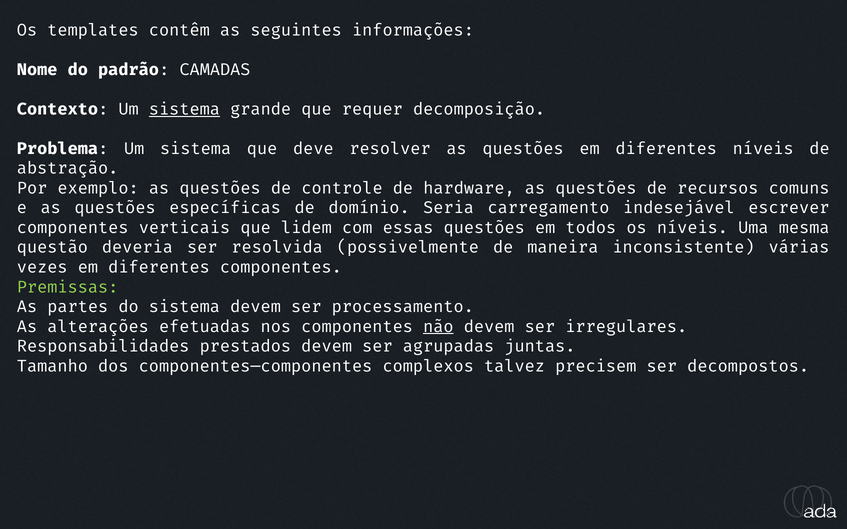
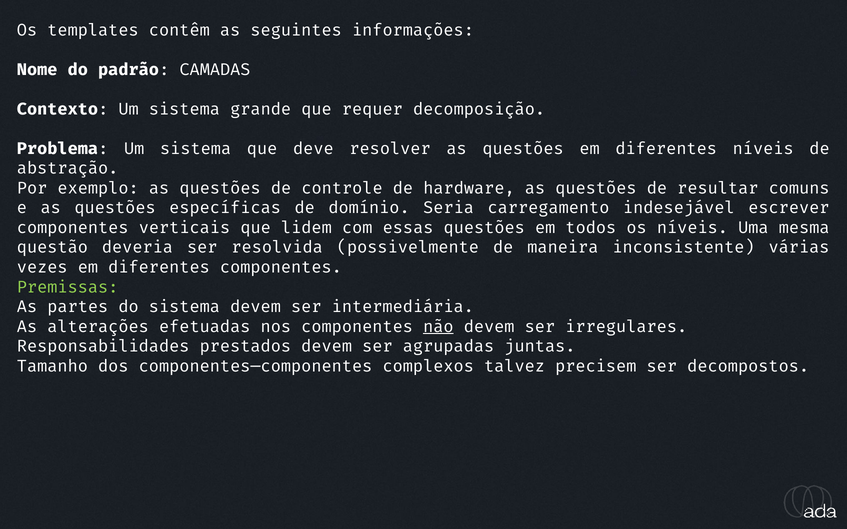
sistema at (184, 109) underline: present -> none
recursos: recursos -> resultar
processamento: processamento -> intermediária
